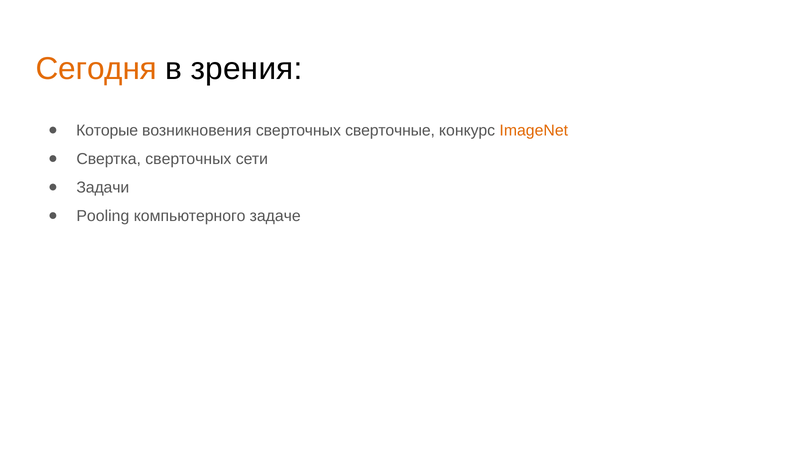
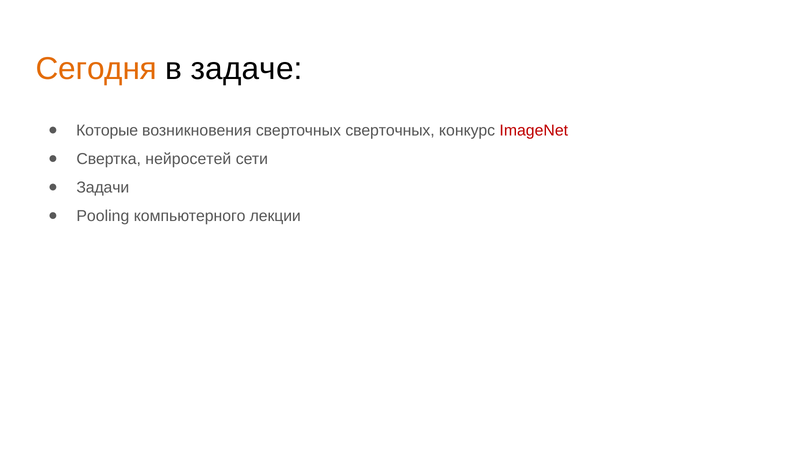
зрения: зрения -> задаче
сверточных сверточные: сверточные -> сверточных
ImageNet colour: orange -> red
Свертка сверточных: сверточных -> нейросетей
задаче: задаче -> лекции
